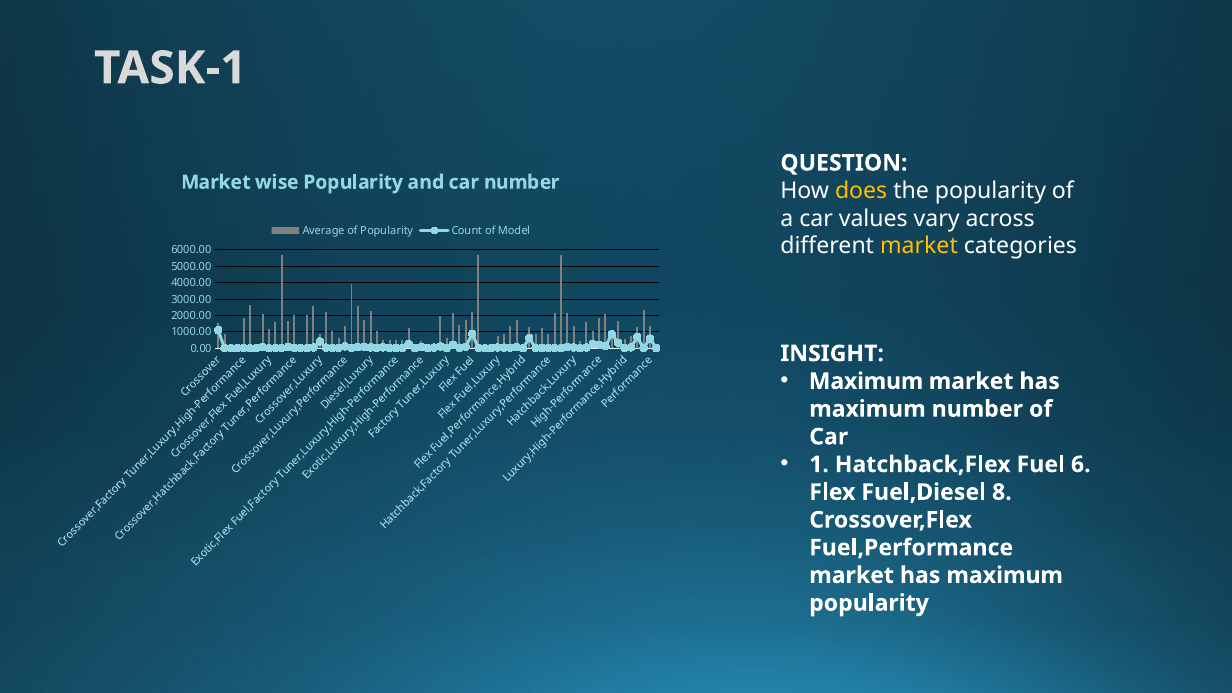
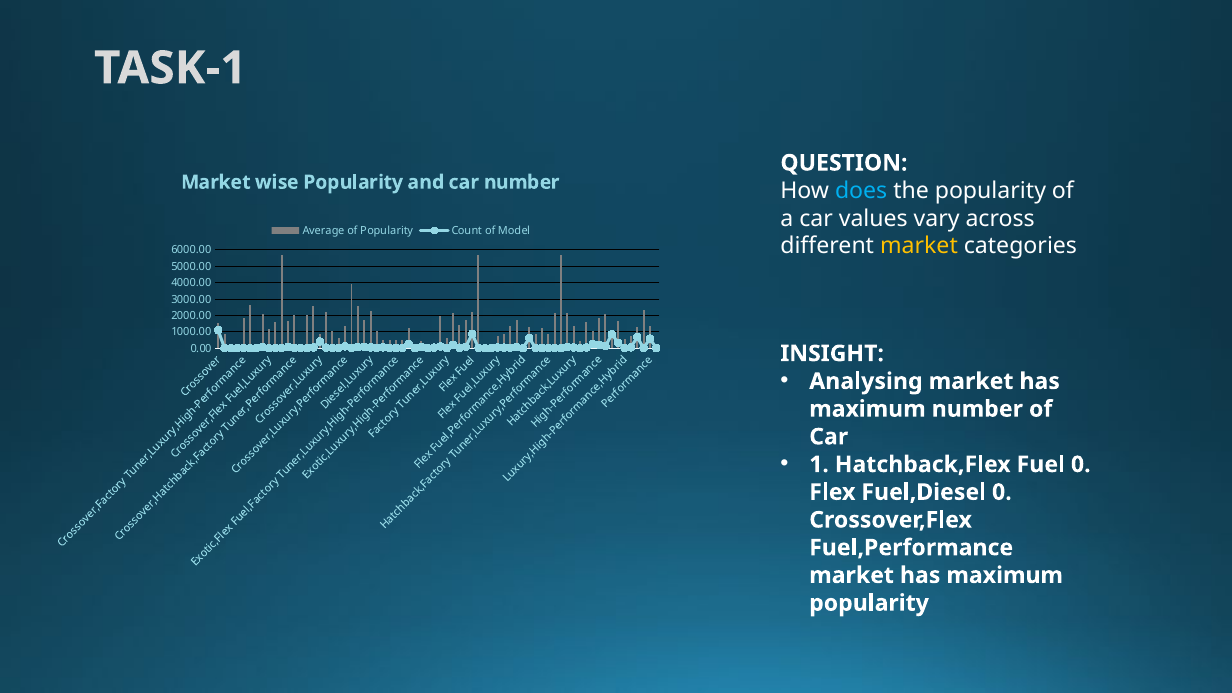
does colour: yellow -> light blue
Maximum at (866, 381): Maximum -> Analysing
Fuel 6: 6 -> 0
Fuel,Diesel 8: 8 -> 0
